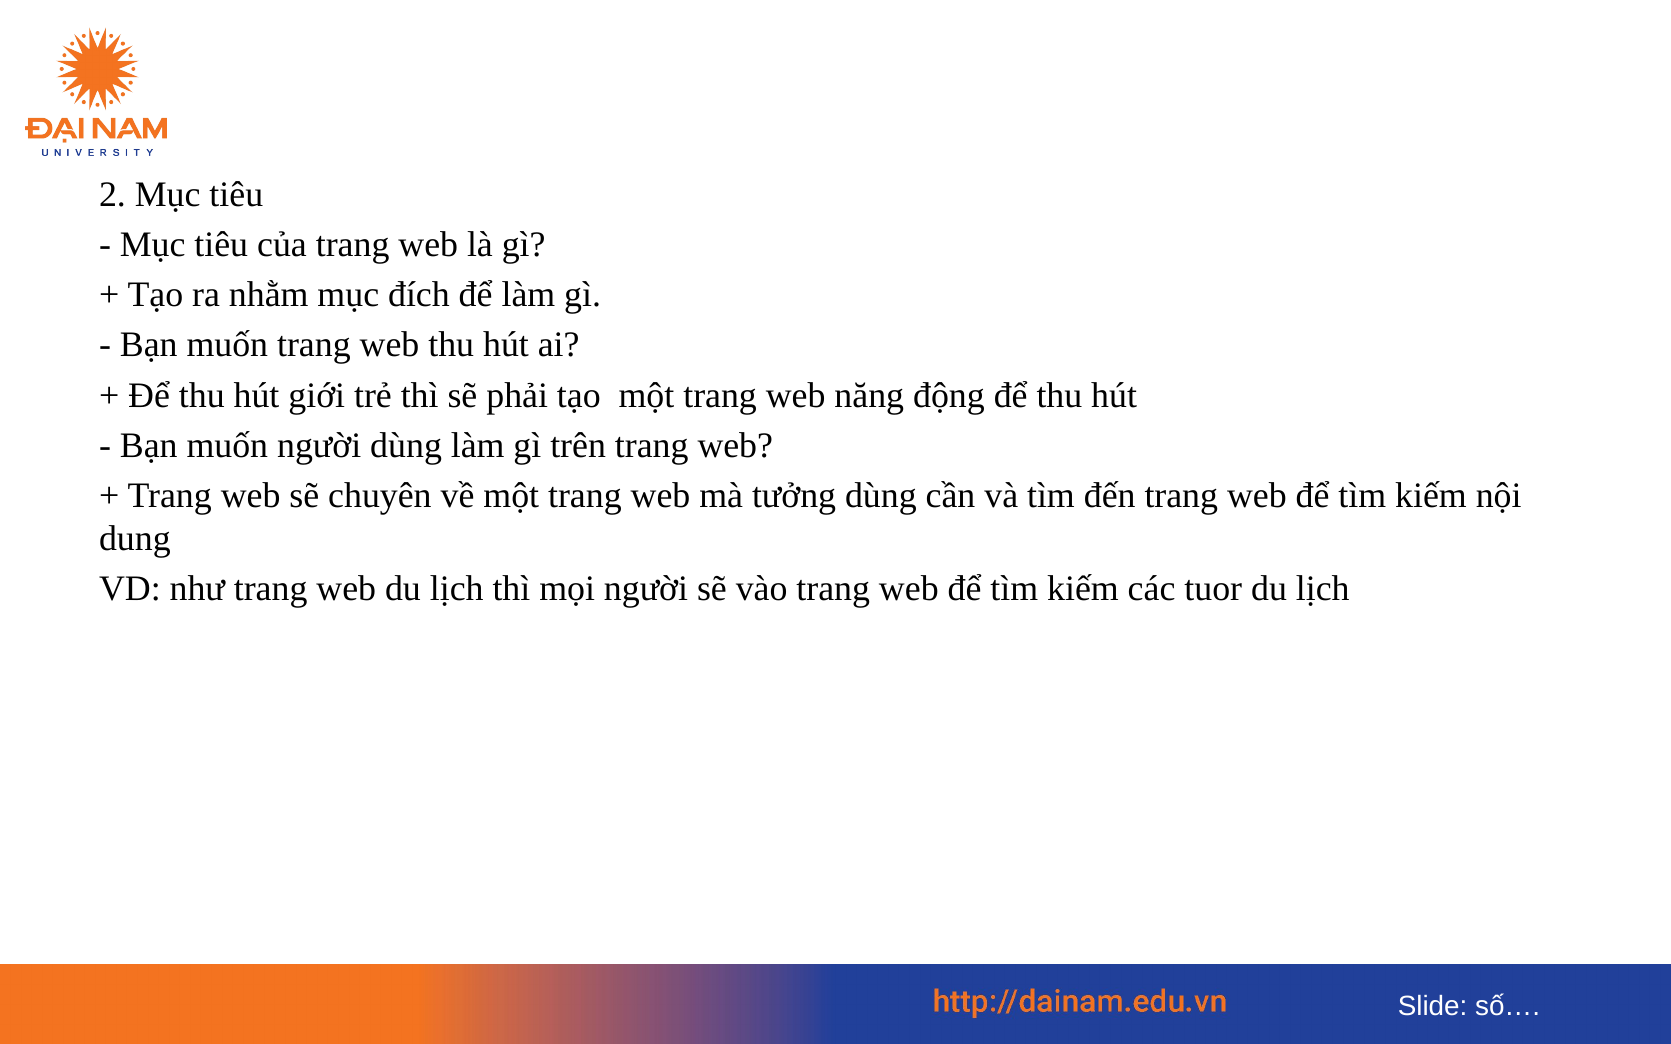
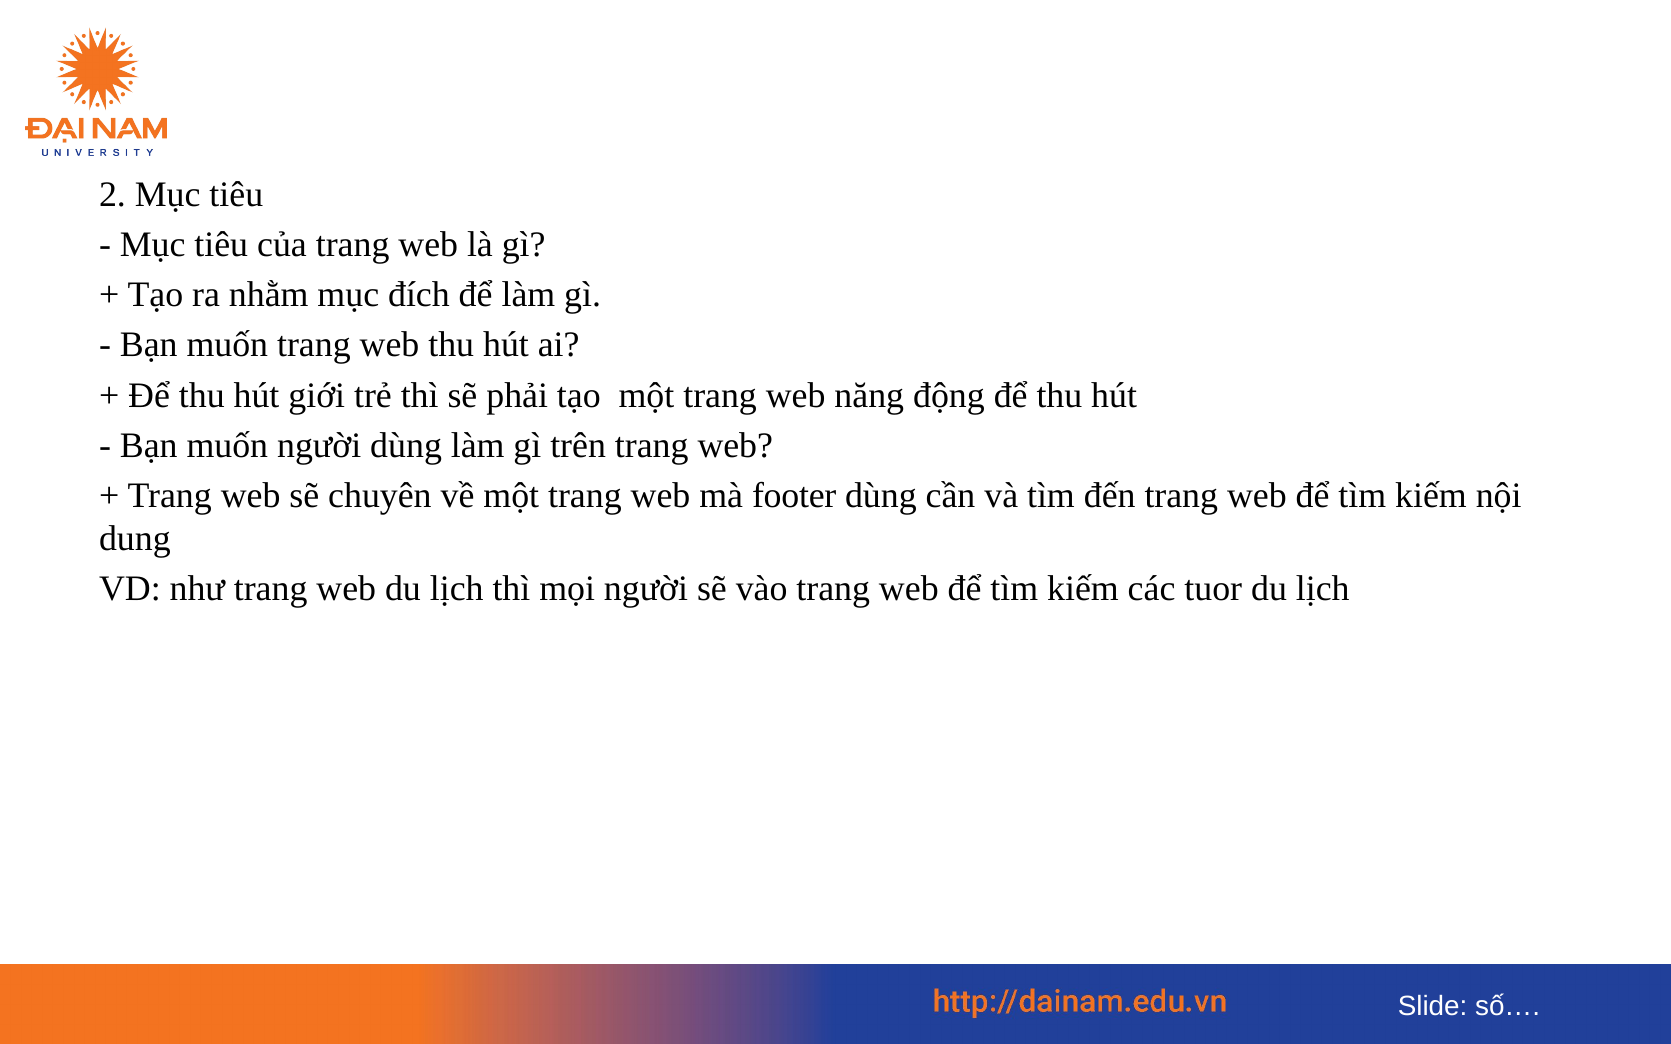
tưởng: tưởng -> footer
